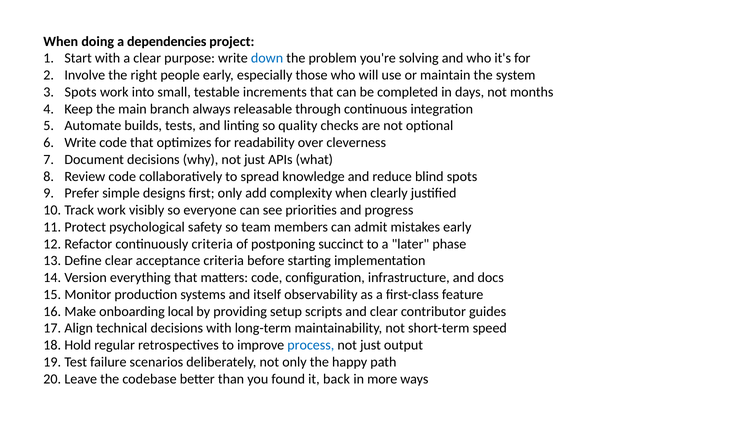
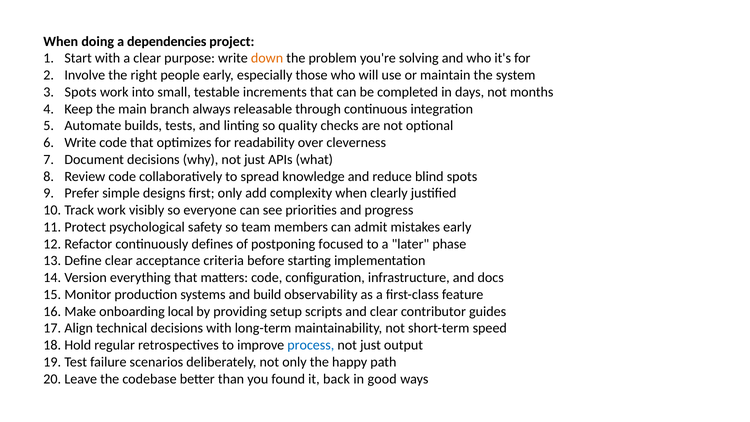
down colour: blue -> orange
continuously criteria: criteria -> defines
succinct: succinct -> focused
itself: itself -> build
more: more -> good
